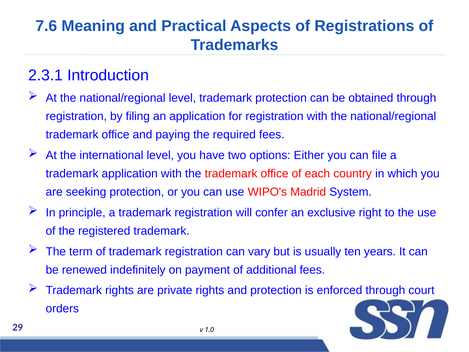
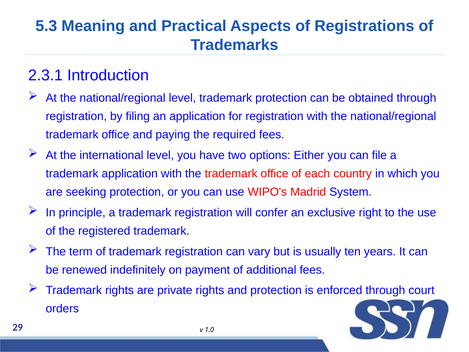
7.6: 7.6 -> 5.3
